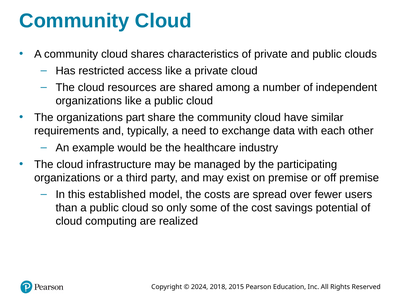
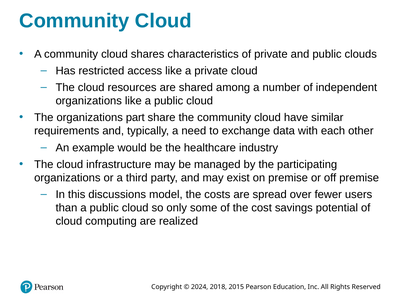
established: established -> discussions
